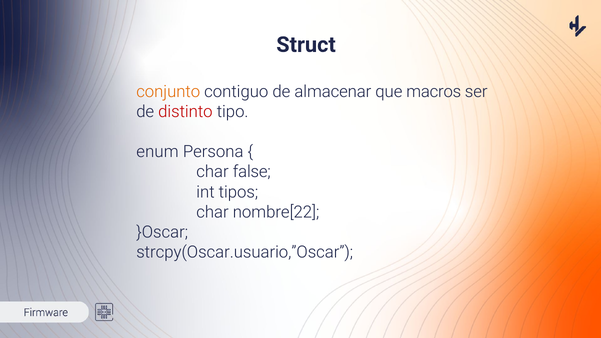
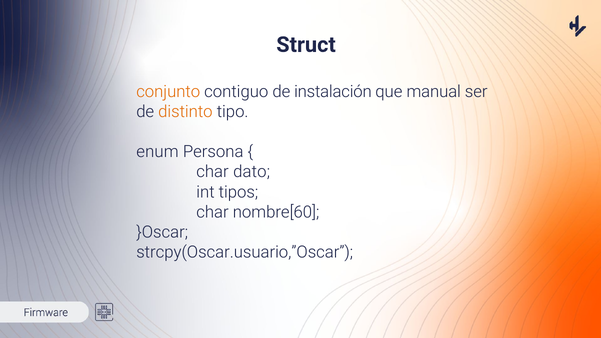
almacenar: almacenar -> instalación
macros: macros -> manual
distinto colour: red -> orange
false: false -> dato
nombre[22: nombre[22 -> nombre[60
